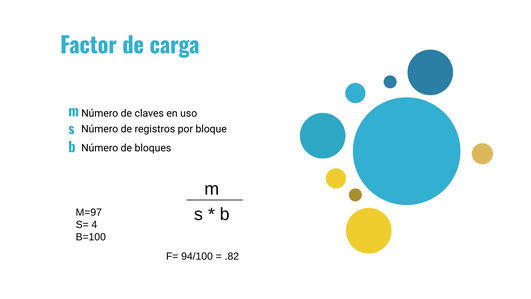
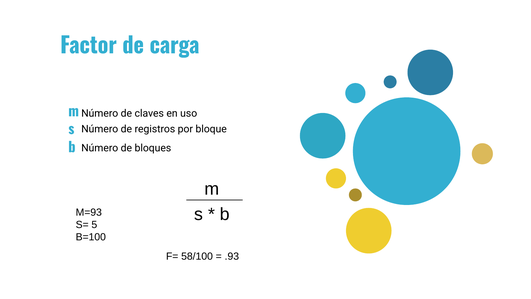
M=97: M=97 -> M=93
4: 4 -> 5
94/100: 94/100 -> 58/100
.82: .82 -> .93
